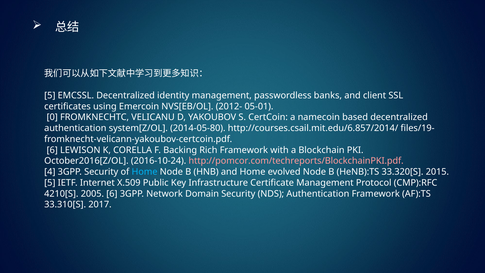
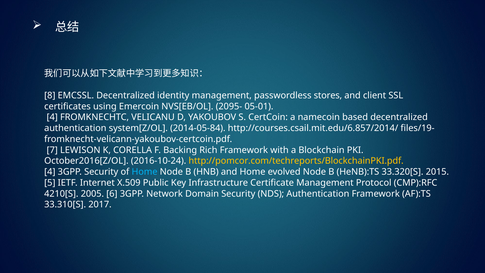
5 at (50, 95): 5 -> 8
banks: banks -> stores
2012-: 2012- -> 2095-
0 at (52, 117): 0 -> 4
2014-05-80: 2014-05-80 -> 2014-05-84
6 at (52, 150): 6 -> 7
http://pomcor.com/techreports/BlockchainPKI.pdf colour: pink -> yellow
